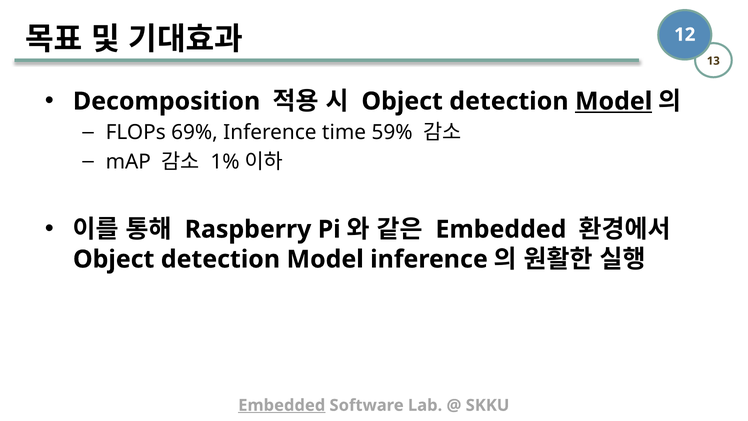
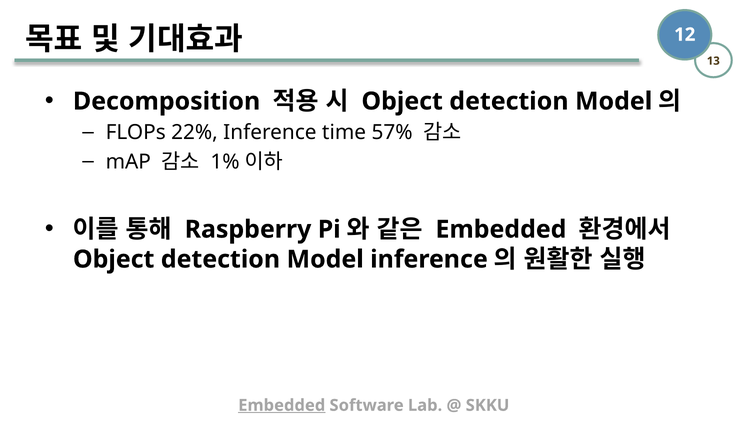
Model at (614, 101) underline: present -> none
69%: 69% -> 22%
59%: 59% -> 57%
